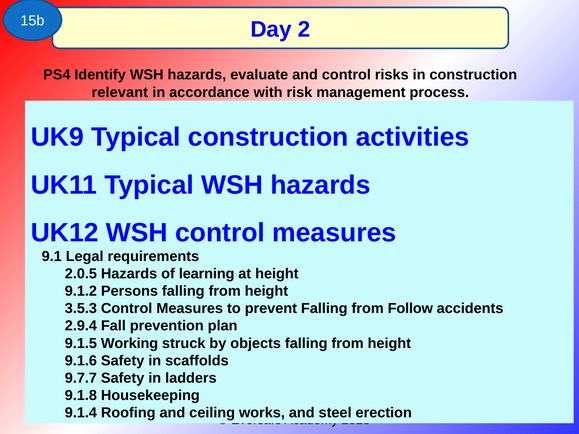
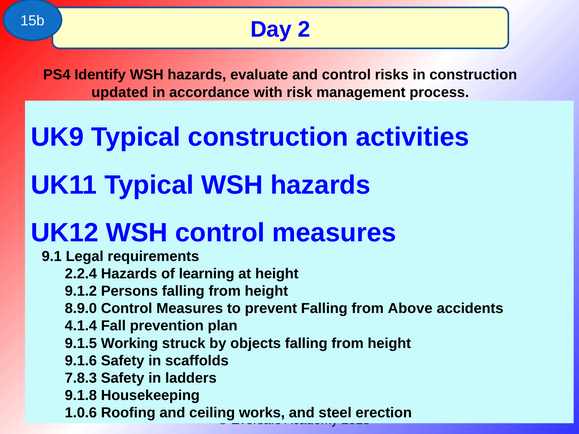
relevant: relevant -> updated
2.0.5: 2.0.5 -> 2.2.4
3.5.3: 3.5.3 -> 8.9.0
Follow: Follow -> Above
2.9.4: 2.9.4 -> 4.1.4
9.7.7: 9.7.7 -> 7.8.3
9.1.4: 9.1.4 -> 1.0.6
